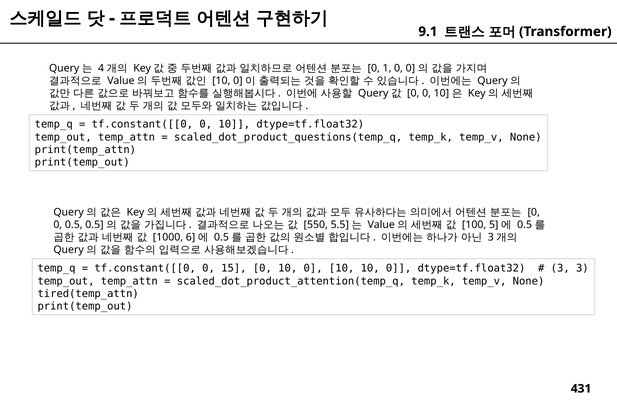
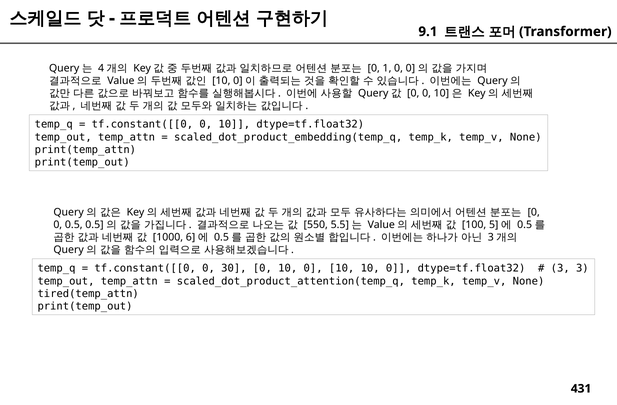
scaled_dot_product_questions(temp_q: scaled_dot_product_questions(temp_q -> scaled_dot_product_embedding(temp_q
15: 15 -> 30
